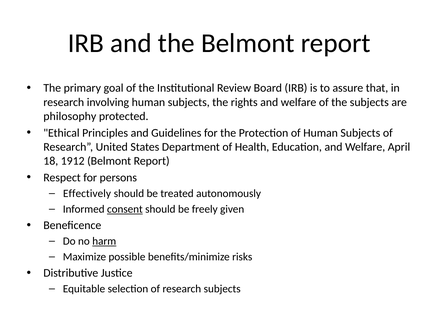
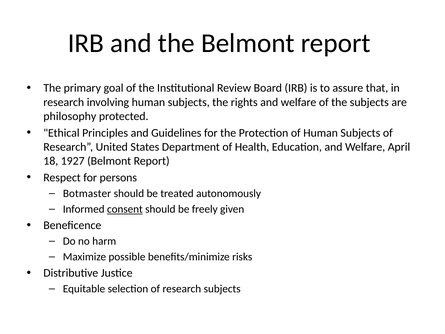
1912: 1912 -> 1927
Effectively: Effectively -> Botmaster
harm underline: present -> none
